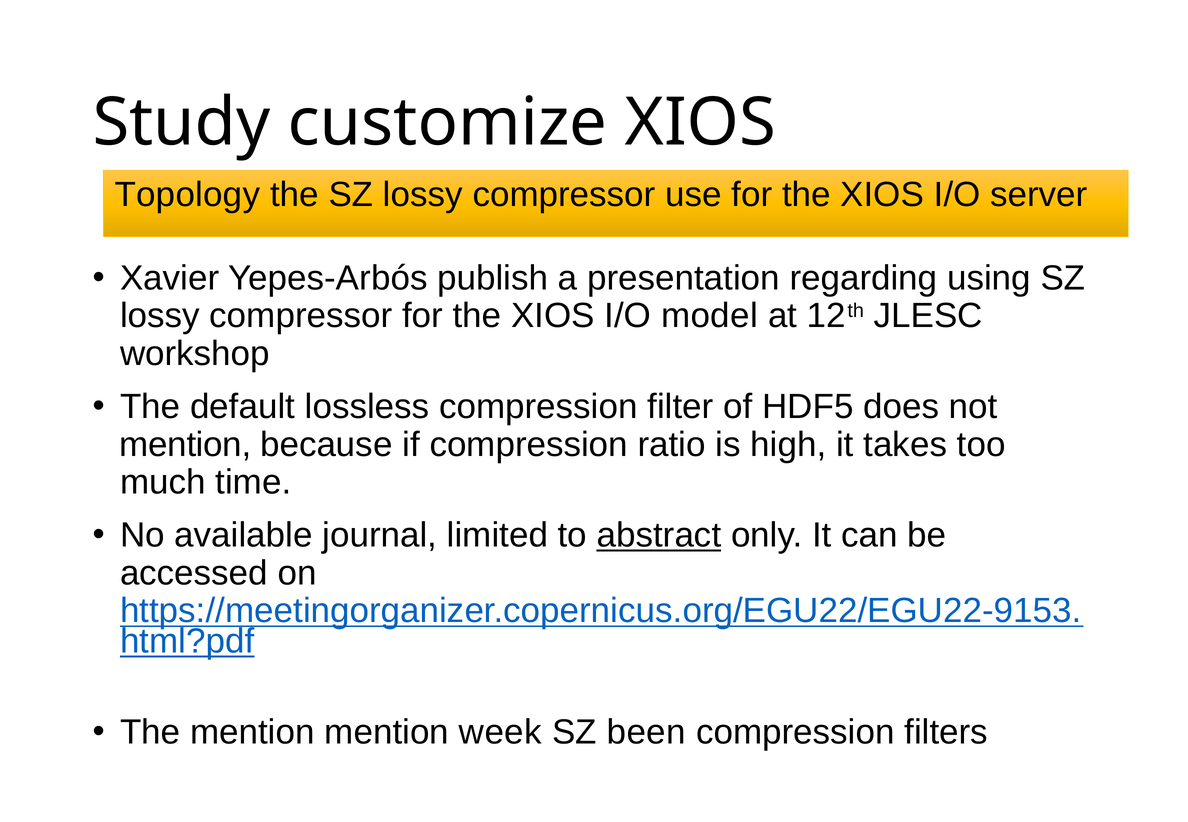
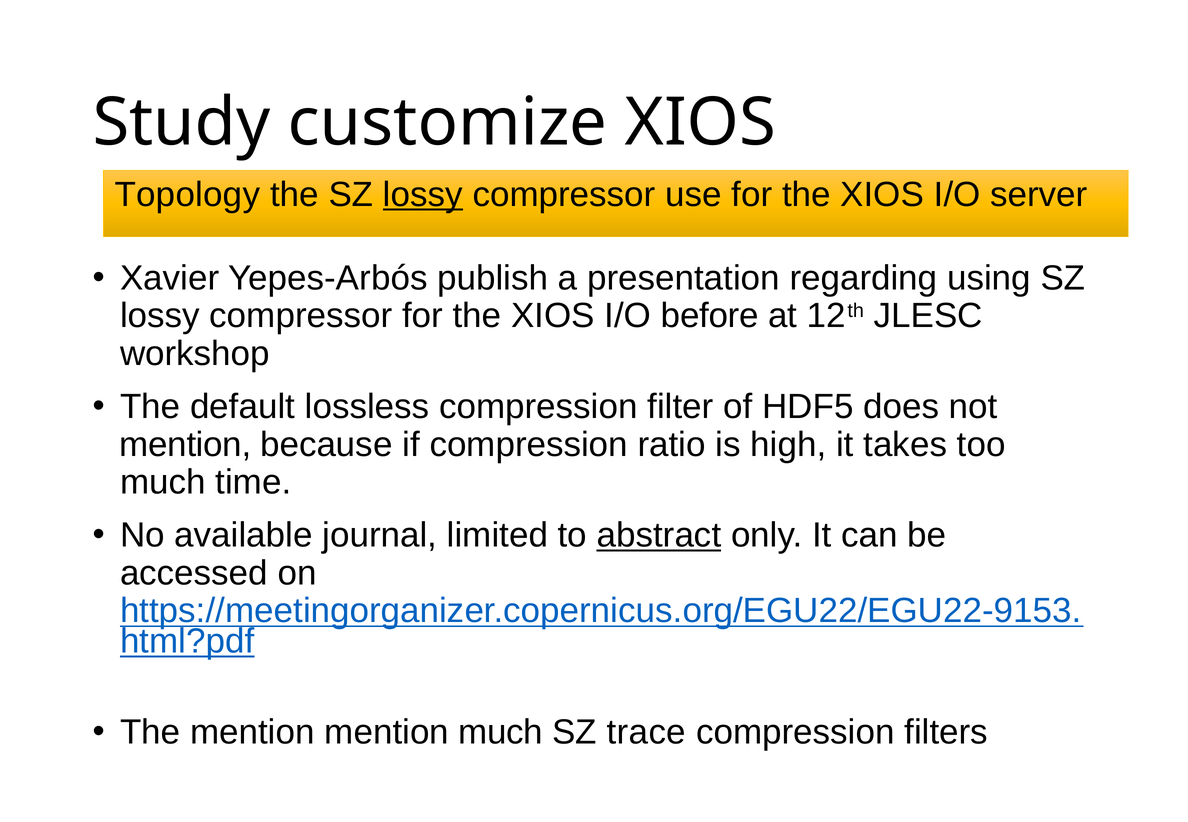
lossy at (423, 195) underline: none -> present
model: model -> before
mention week: week -> much
been: been -> trace
